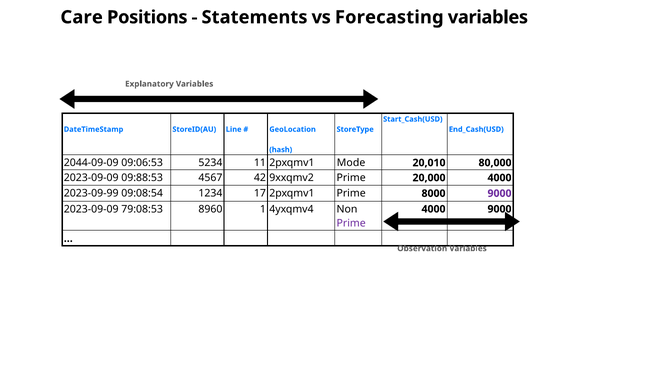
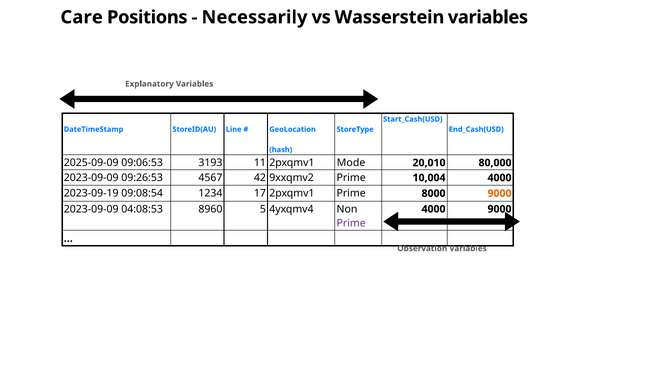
Statements: Statements -> Necessarily
Forecasting: Forecasting -> Wasserstein
2044-09-09: 2044-09-09 -> 2025-09-09
5234: 5234 -> 3193
09:88:53: 09:88:53 -> 09:26:53
20,000: 20,000 -> 10,004
2023-09-99: 2023-09-99 -> 2023-09-19
9000 at (500, 194) colour: purple -> orange
79:08:53: 79:08:53 -> 04:08:53
1: 1 -> 5
